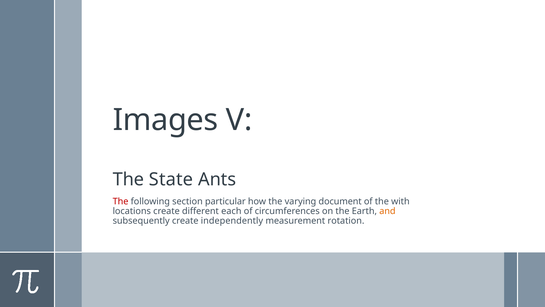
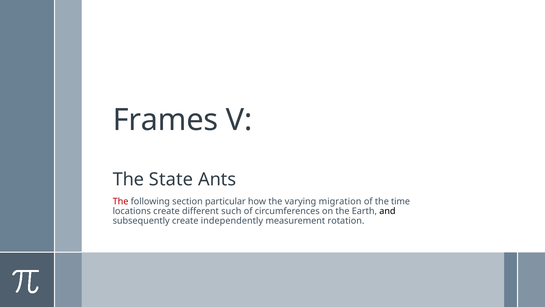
Images: Images -> Frames
document: document -> migration
with: with -> time
each: each -> such
and colour: orange -> black
